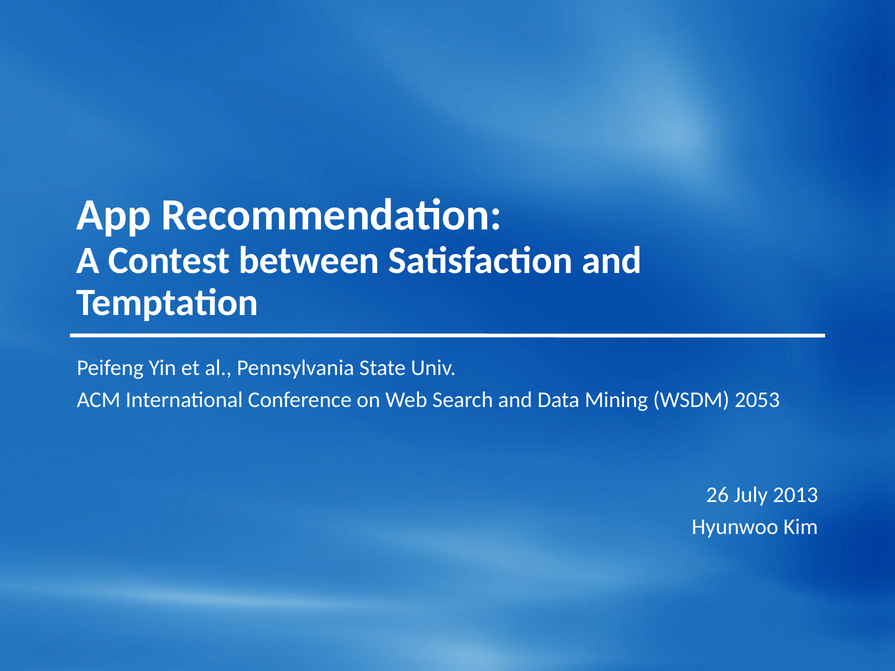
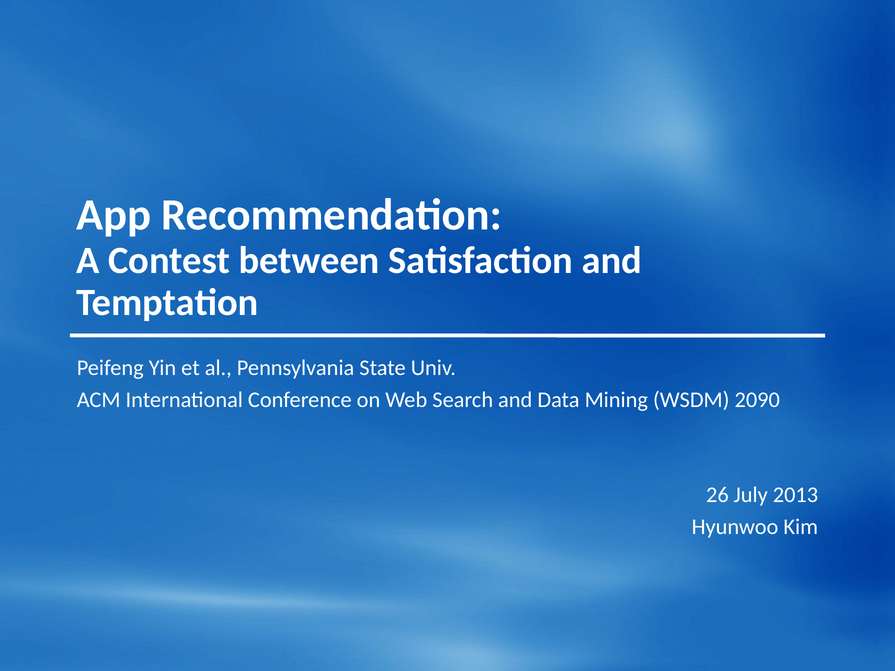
2053: 2053 -> 2090
